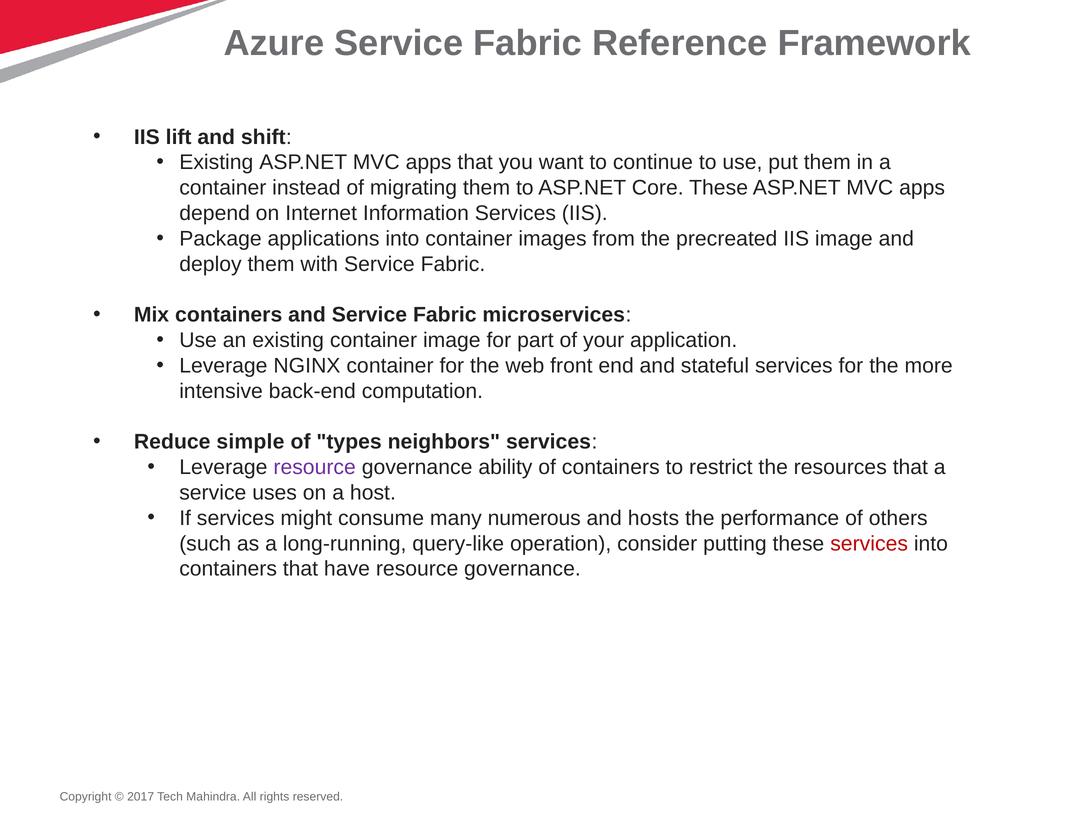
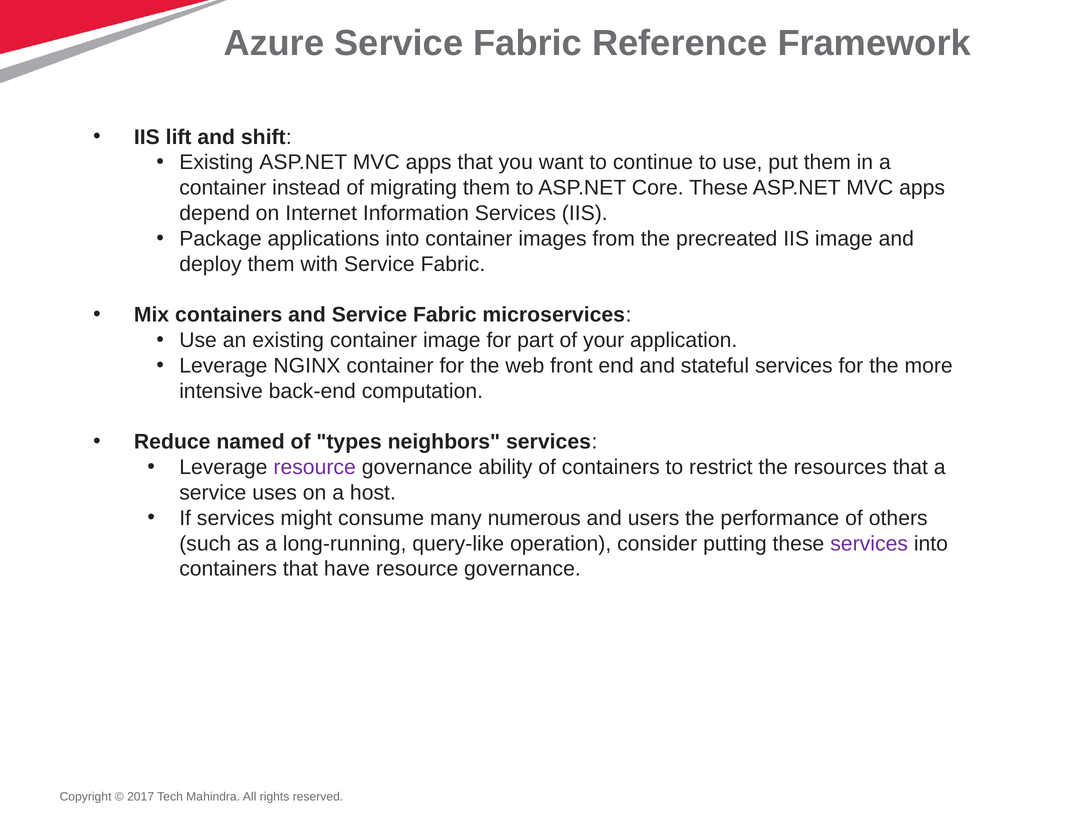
simple: simple -> named
hosts: hosts -> users
services at (869, 544) colour: red -> purple
